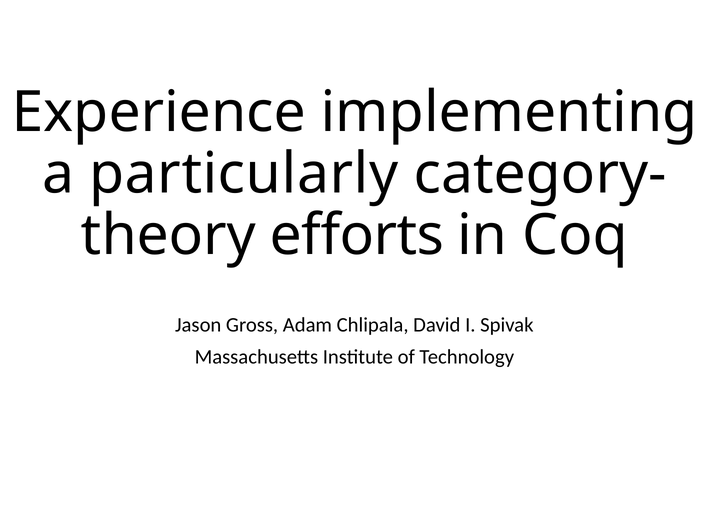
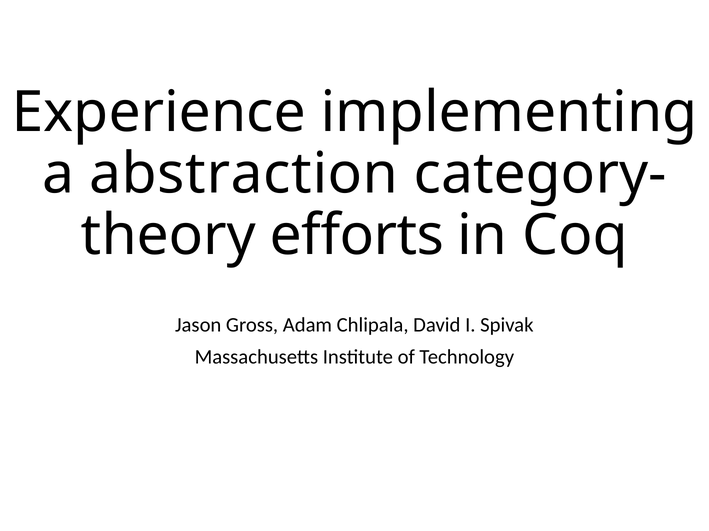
particularly: particularly -> abstraction
